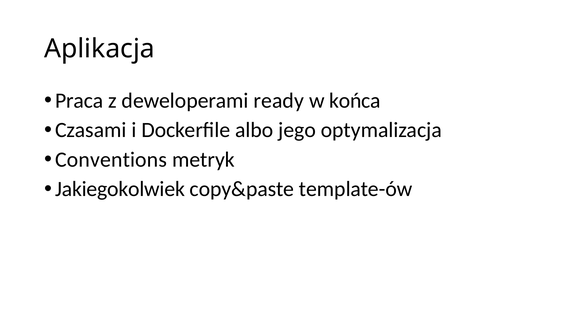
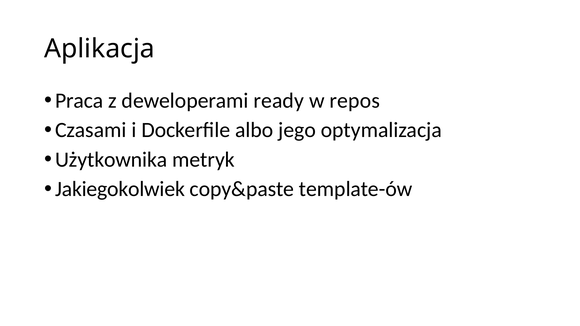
końca: końca -> repos
Conventions: Conventions -> Użytkownika
